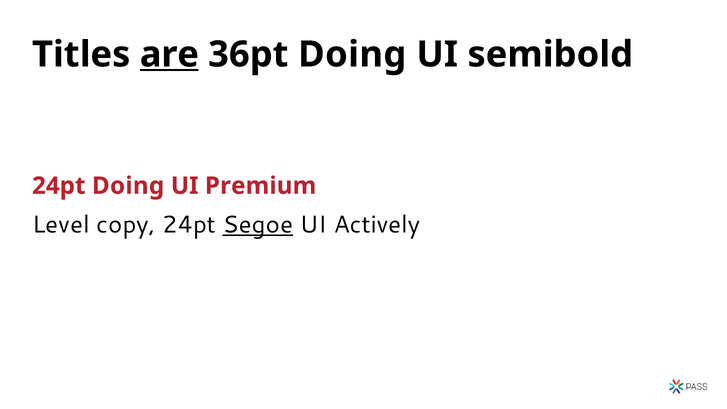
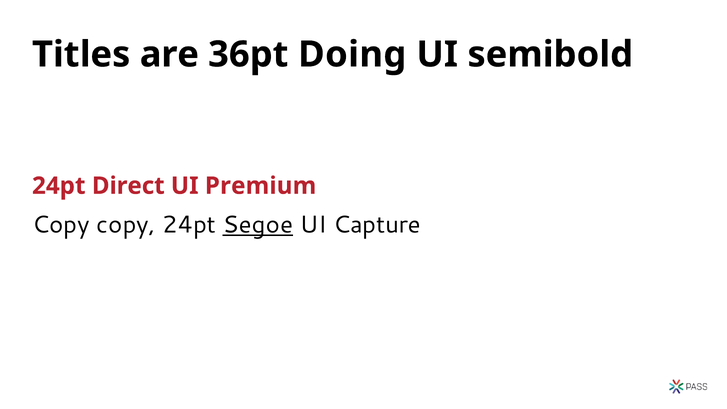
are underline: present -> none
24pt Doing: Doing -> Direct
Level at (61, 225): Level -> Copy
Actively: Actively -> Capture
